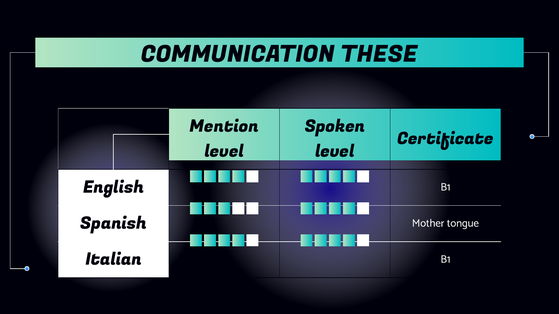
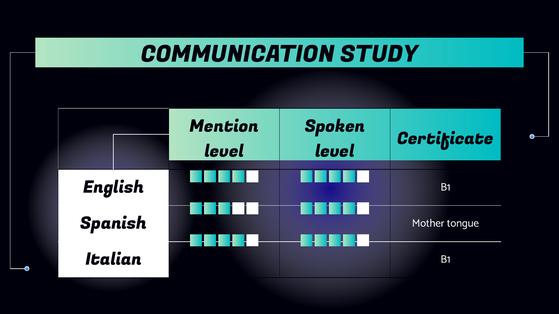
THESE: THESE -> STUDY
